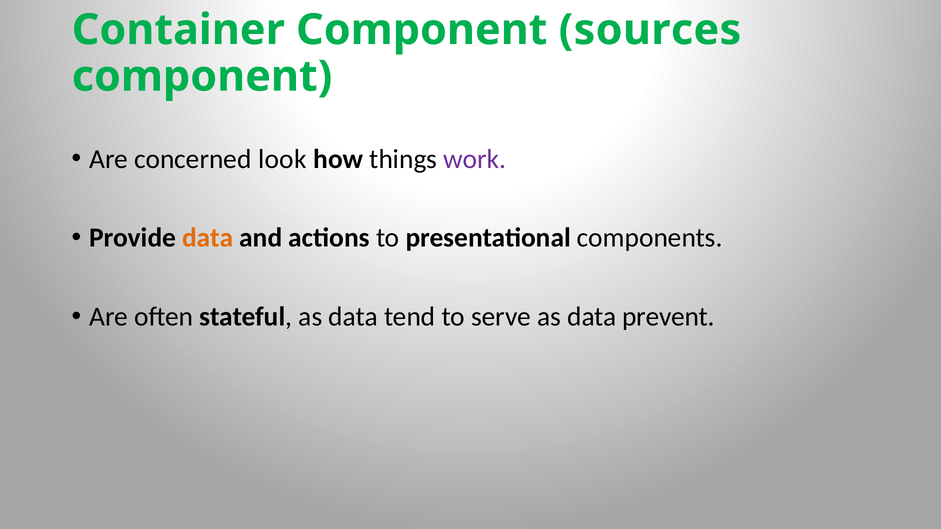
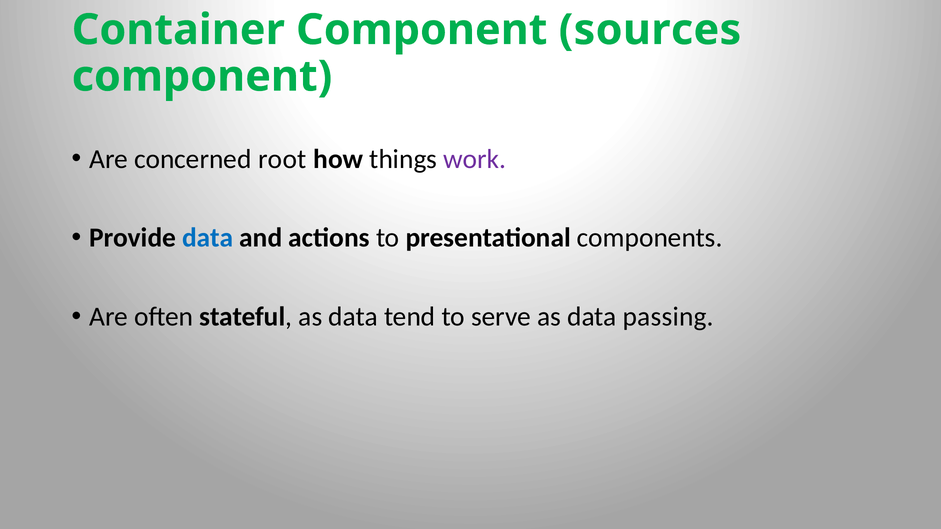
look: look -> root
data at (208, 238) colour: orange -> blue
prevent: prevent -> passing
